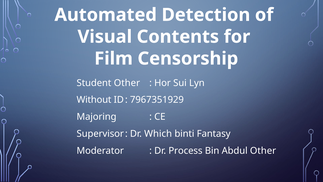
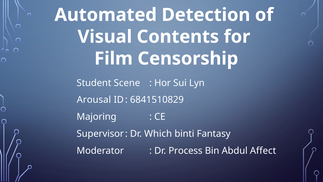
Student Other: Other -> Scene
Without: Without -> Arousal
7967351929: 7967351929 -> 6841510829
Abdul Other: Other -> Affect
